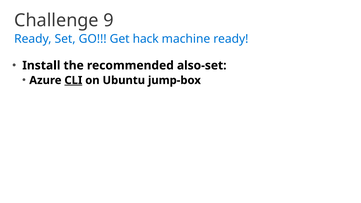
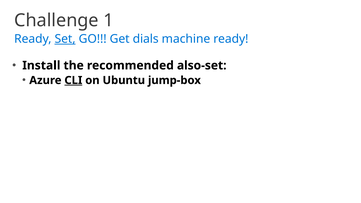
9: 9 -> 1
Set underline: none -> present
hack: hack -> dials
